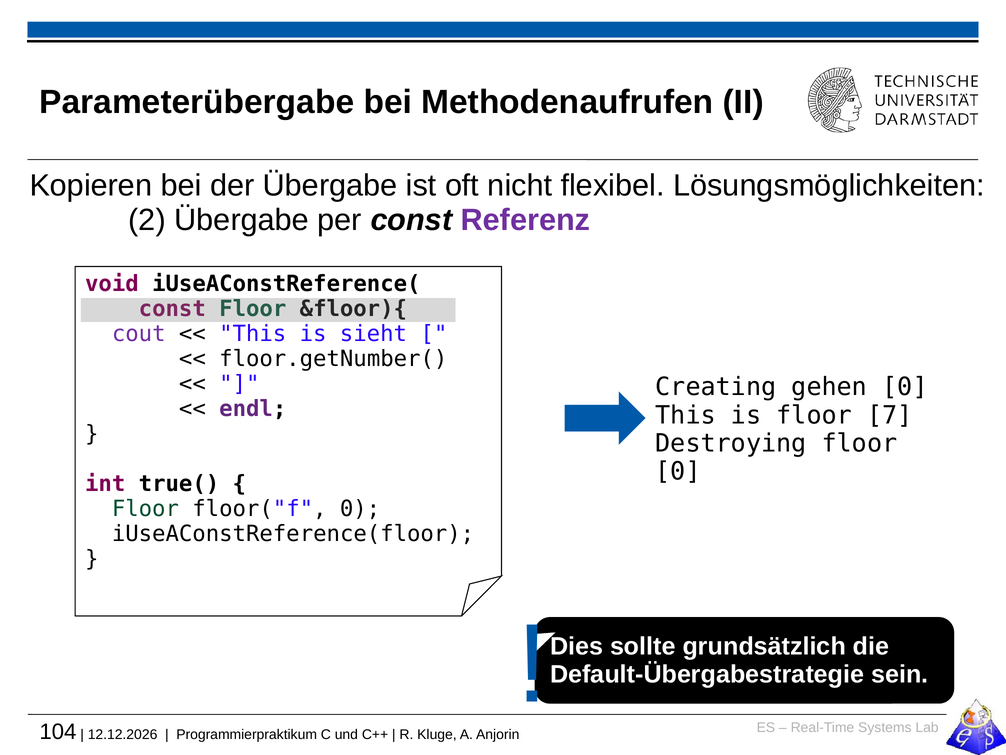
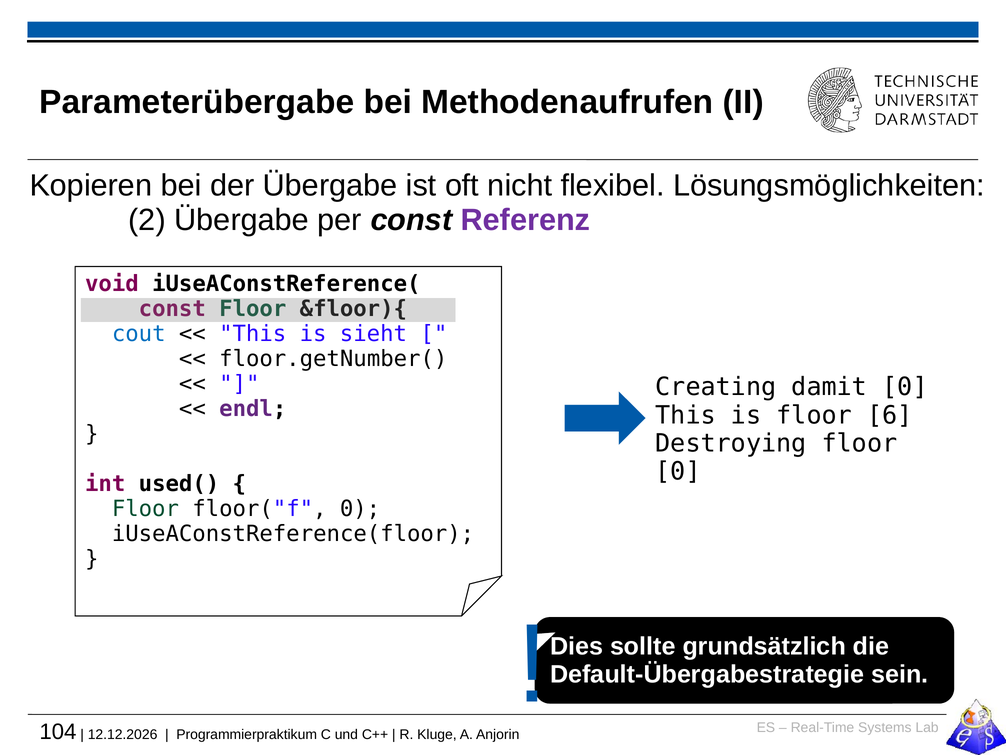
cout colour: purple -> blue
gehen: gehen -> damit
7: 7 -> 6
true(: true( -> used(
